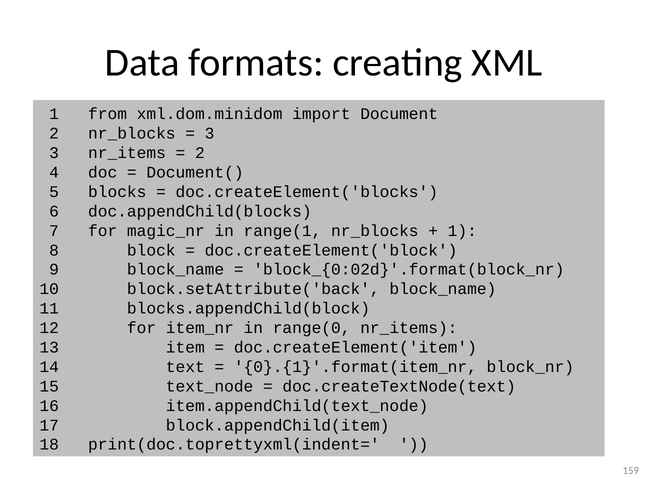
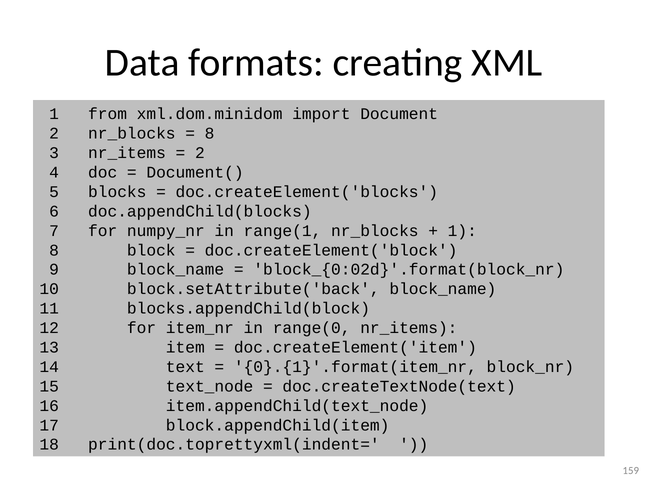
3 at (210, 134): 3 -> 8
magic_nr: magic_nr -> numpy_nr
